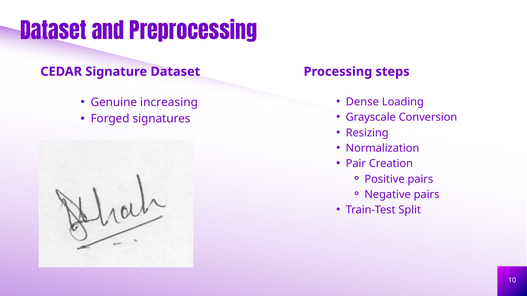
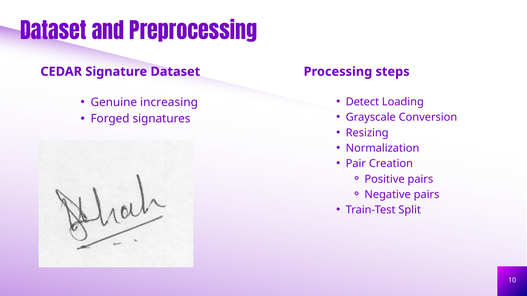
Dense: Dense -> Detect
